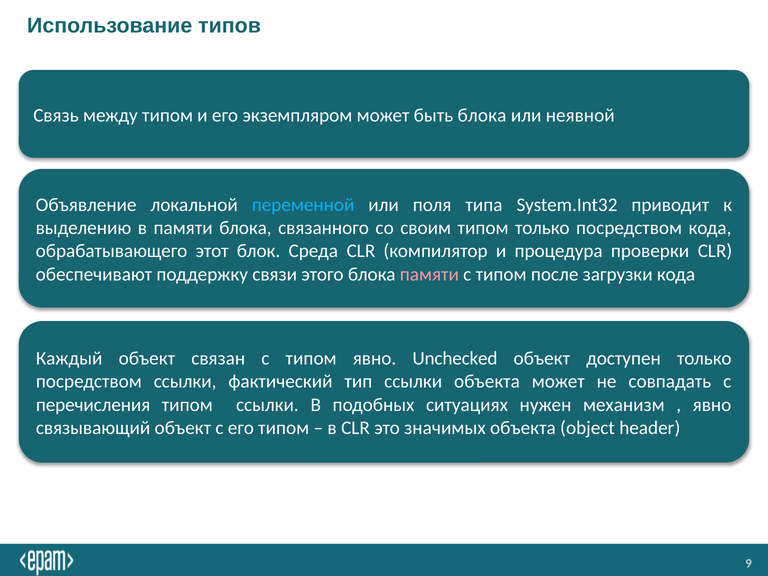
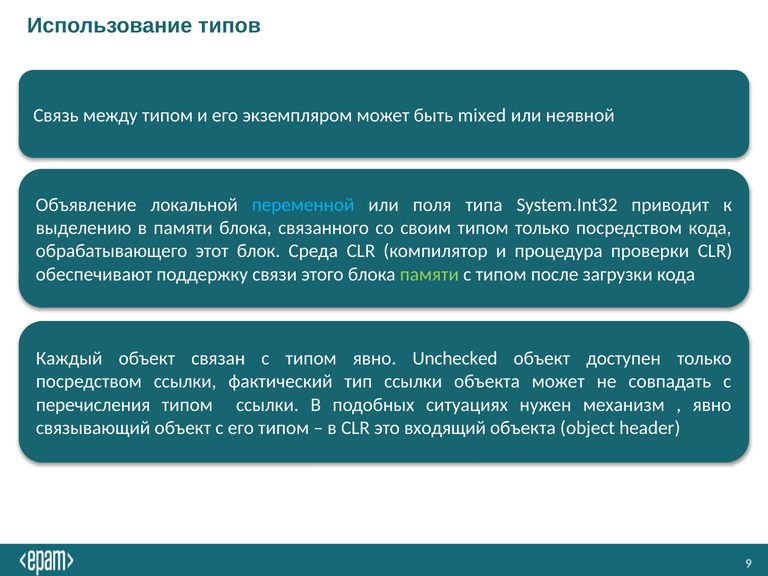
быть блока: блока -> mixed
памяти at (429, 274) colour: pink -> light green
значимых: значимых -> входящий
